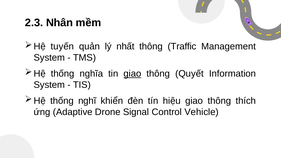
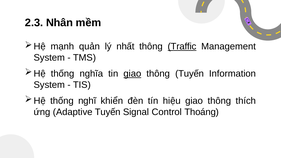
tuyến: tuyến -> mạnh
Traffic underline: none -> present
thông Quyết: Quyết -> Tuyến
Adaptive Drone: Drone -> Tuyến
Vehicle: Vehicle -> Thoáng
